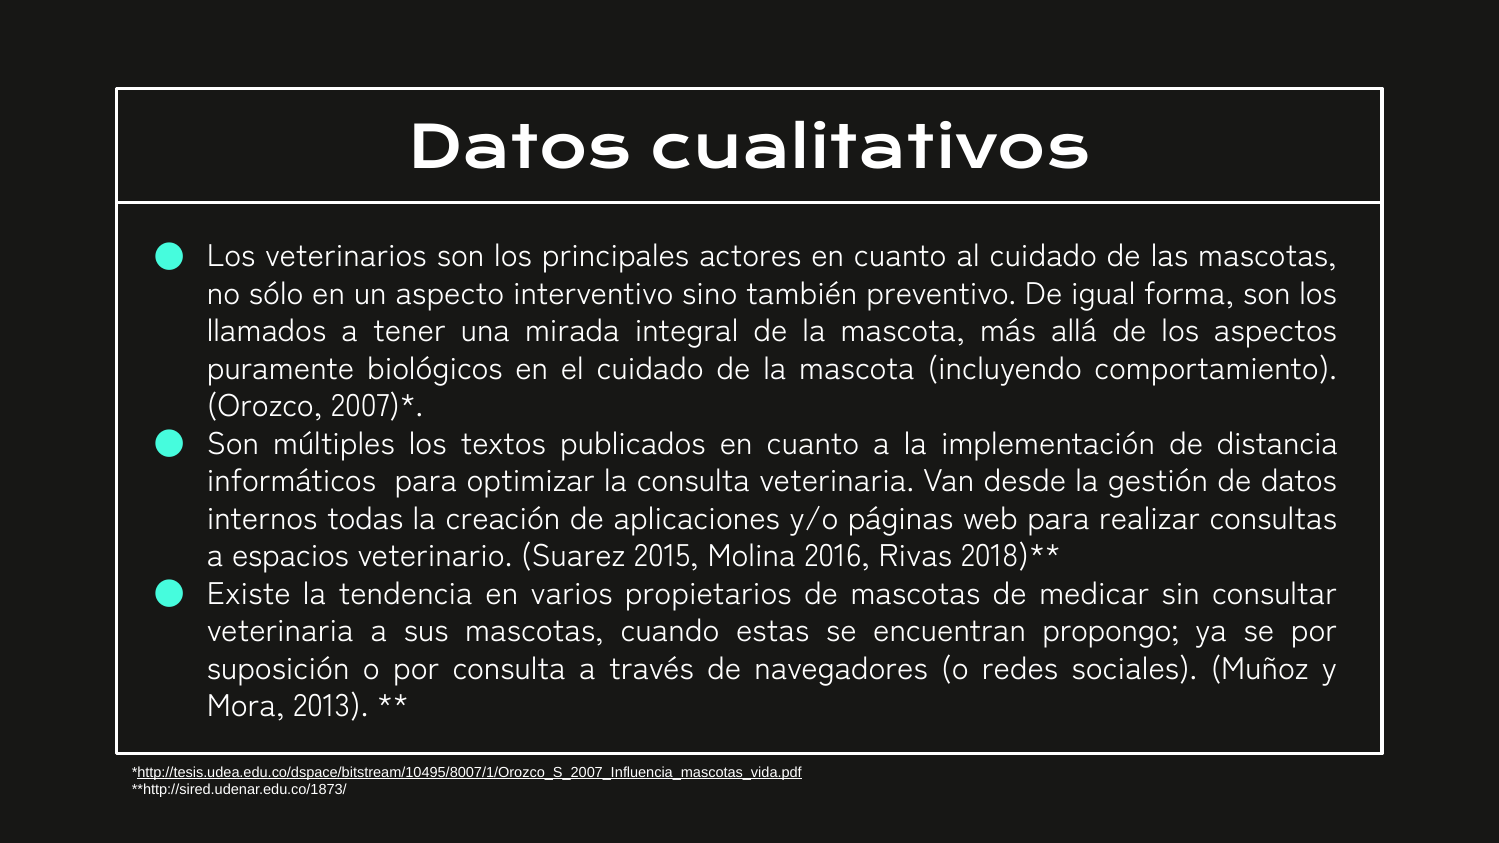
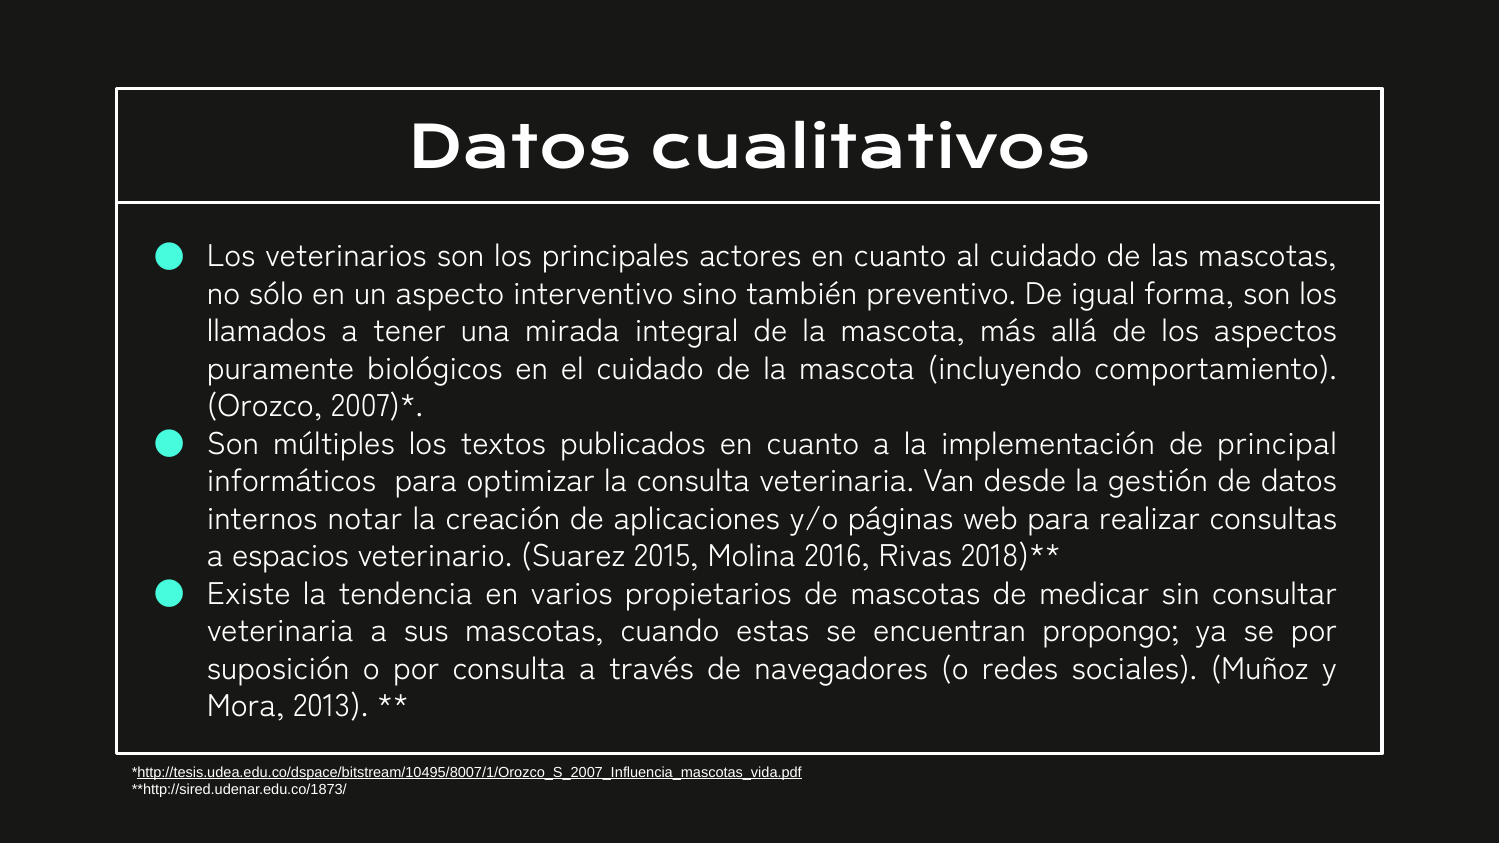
distancia: distancia -> principal
todas: todas -> notar
